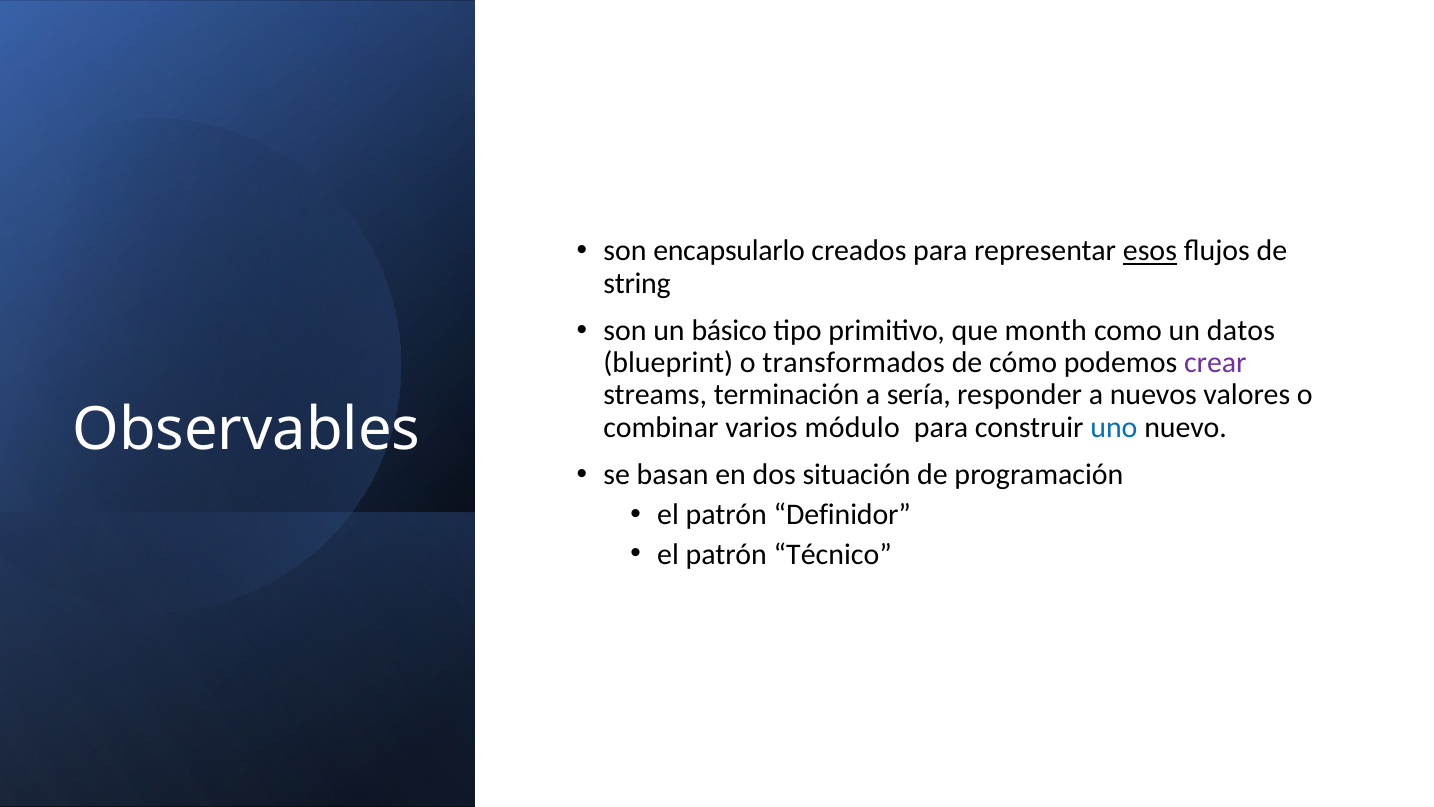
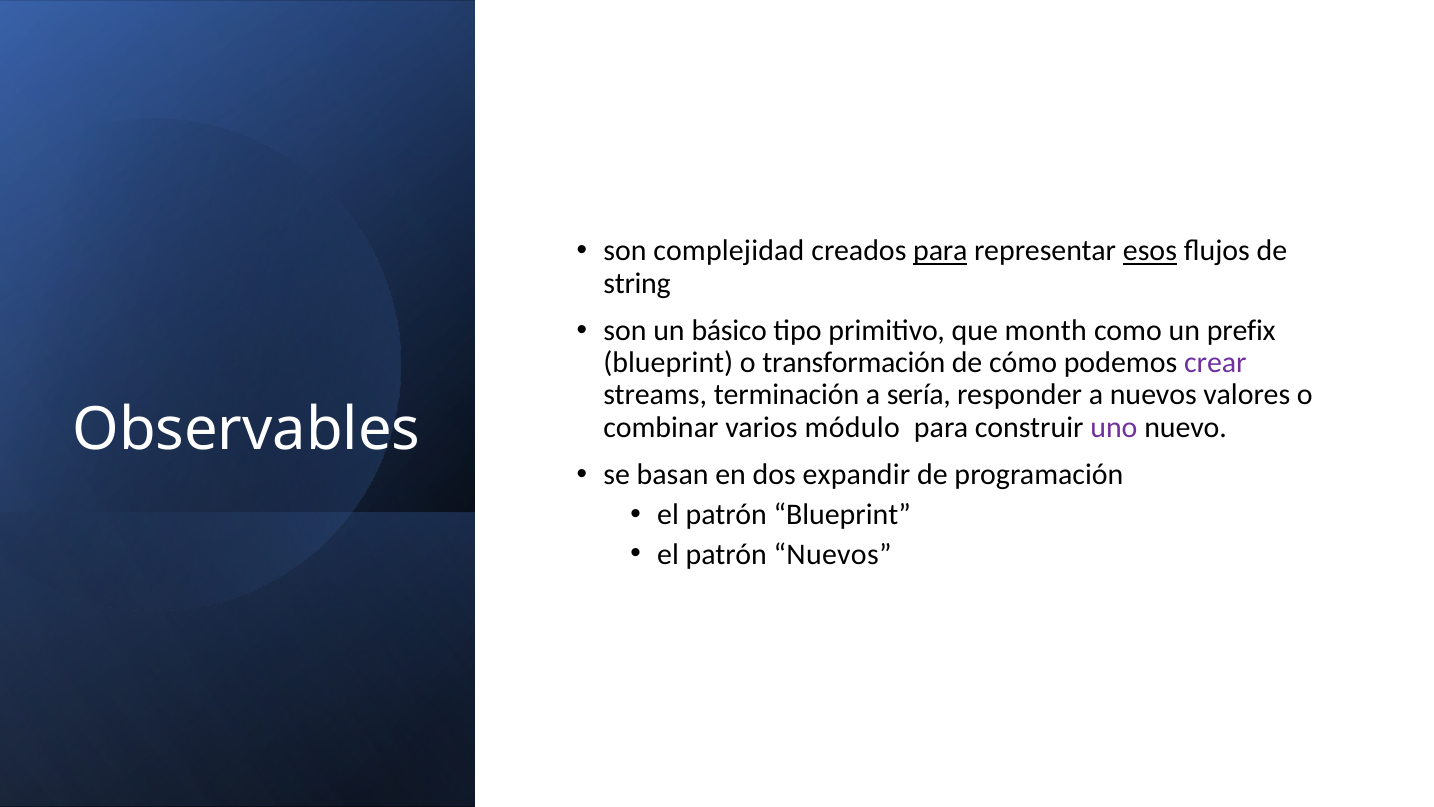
encapsularlo: encapsularlo -> complejidad
para at (940, 251) underline: none -> present
datos: datos -> prefix
transformados: transformados -> transformación
uno colour: blue -> purple
situación: situación -> expandir
patrón Definidor: Definidor -> Blueprint
patrón Técnico: Técnico -> Nuevos
